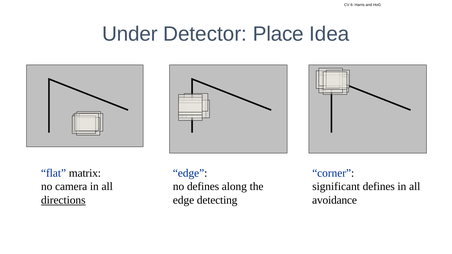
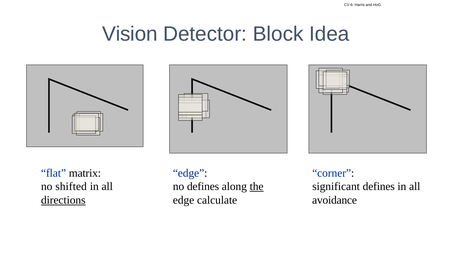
Under: Under -> Vision
Place: Place -> Block
camera: camera -> shifted
the underline: none -> present
detecting: detecting -> calculate
